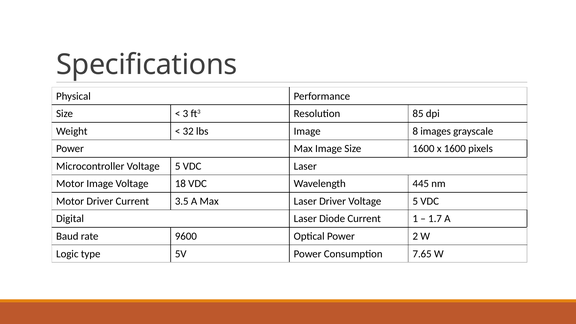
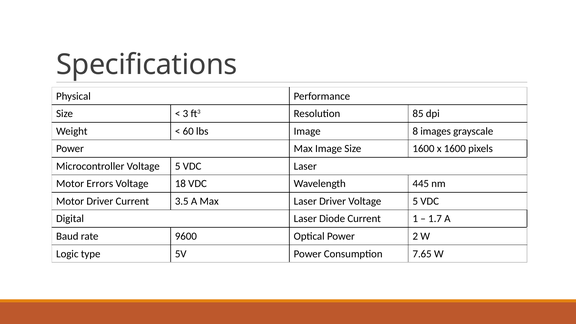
32: 32 -> 60
Motor Image: Image -> Errors
